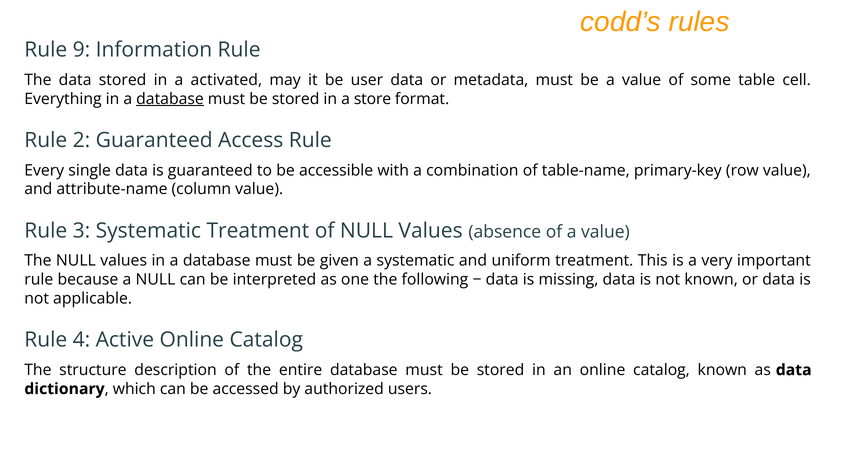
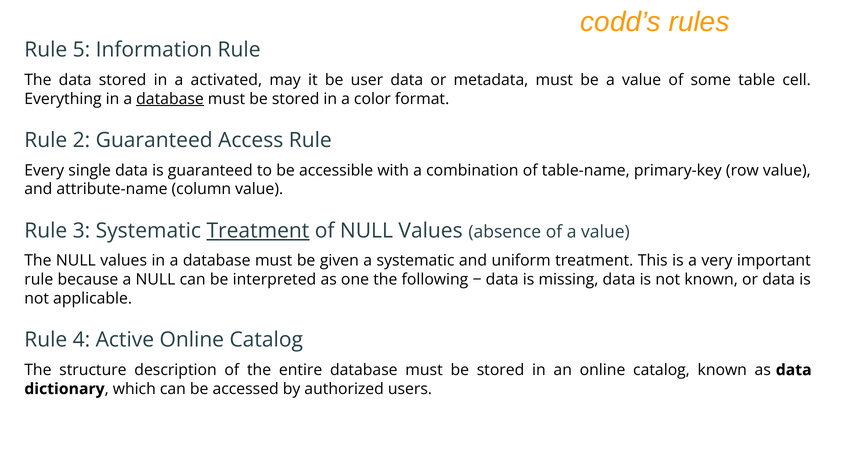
9: 9 -> 5
store: store -> color
Treatment at (258, 231) underline: none -> present
